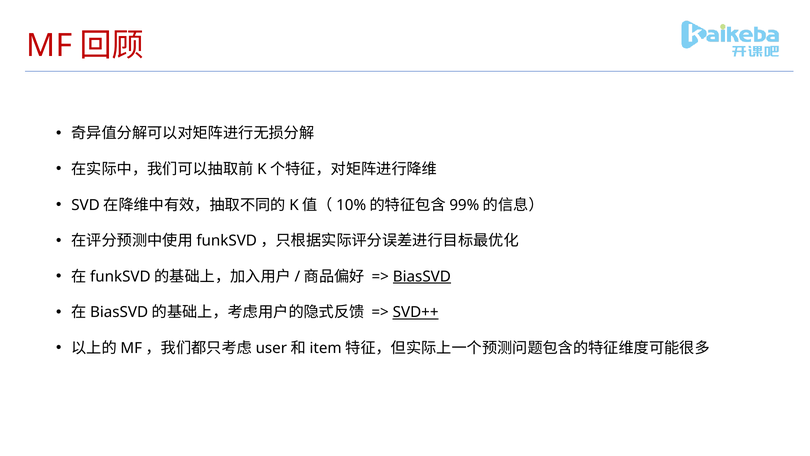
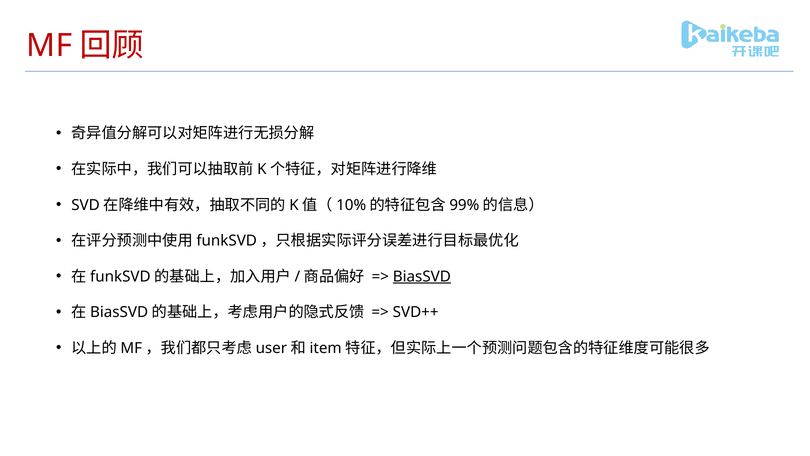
SVD++ underline: present -> none
